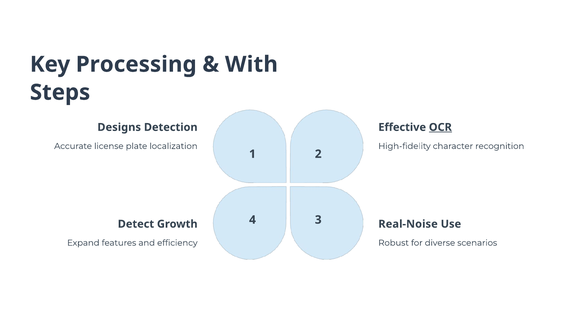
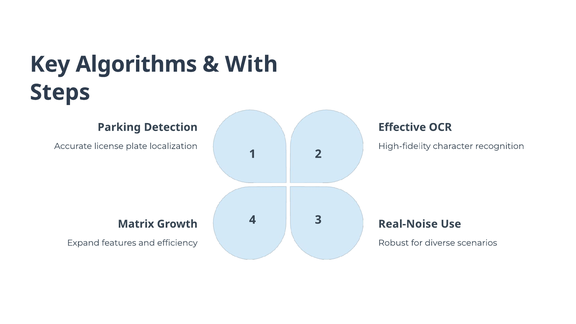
Processing: Processing -> Algorithms
Designs: Designs -> Parking
OCR underline: present -> none
Detect: Detect -> Matrix
